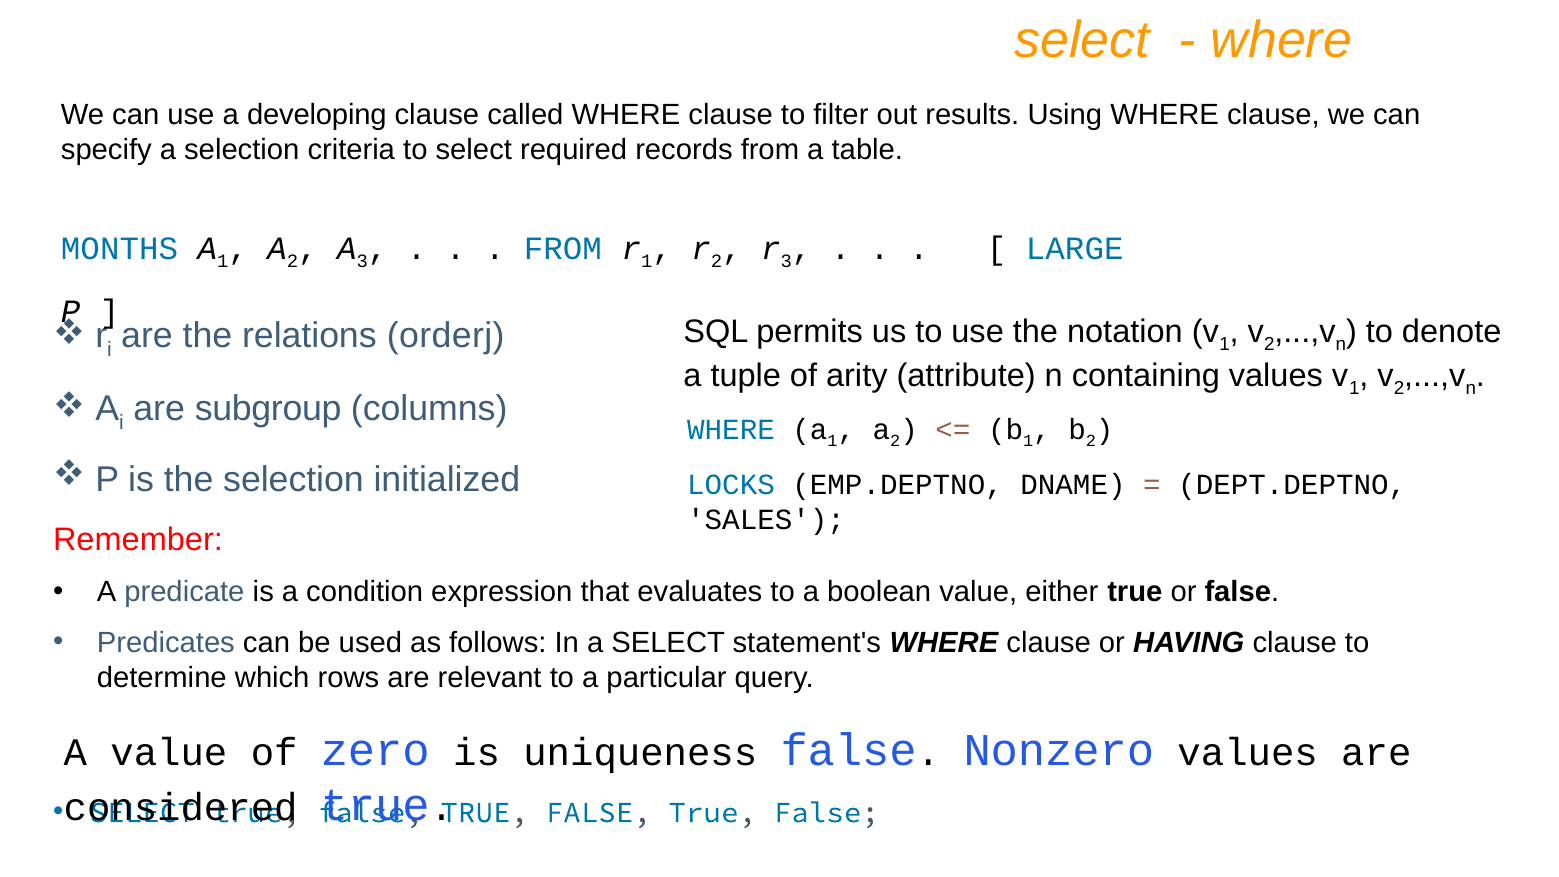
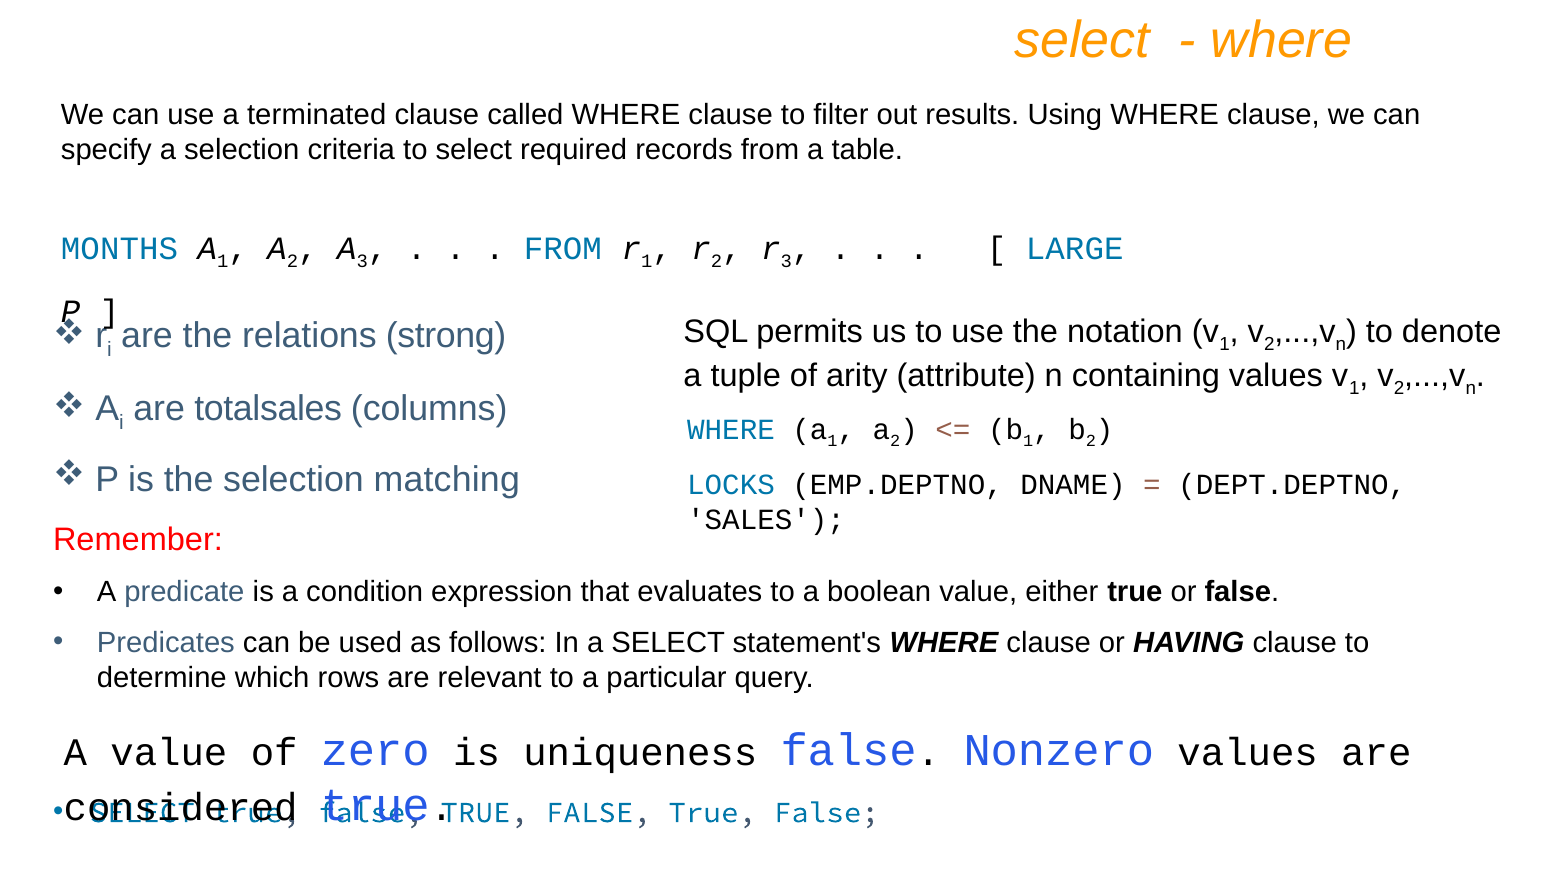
developing: developing -> terminated
orderj: orderj -> strong
subgroup: subgroup -> totalsales
initialized: initialized -> matching
